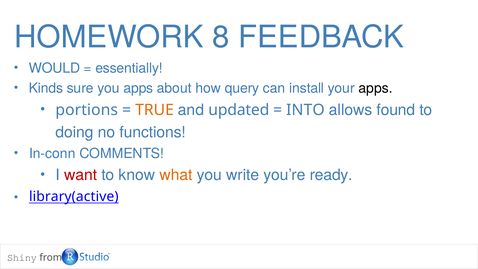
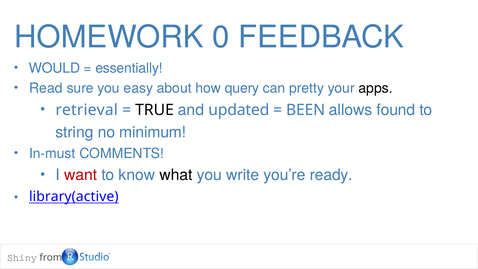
8: 8 -> 0
Kinds: Kinds -> Read
you apps: apps -> easy
install: install -> pretty
portions: portions -> retrieval
TRUE colour: orange -> black
INTO: INTO -> BEEN
doing: doing -> string
functions: functions -> minimum
In-conn: In-conn -> In-must
what colour: orange -> black
